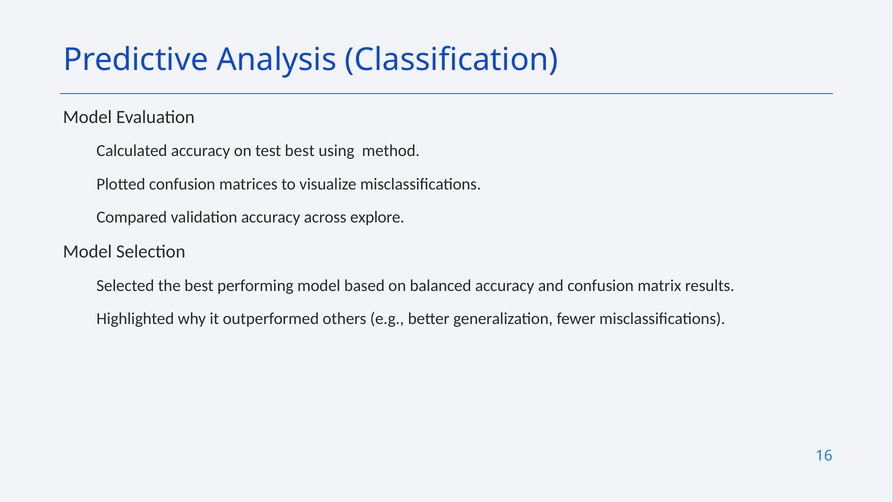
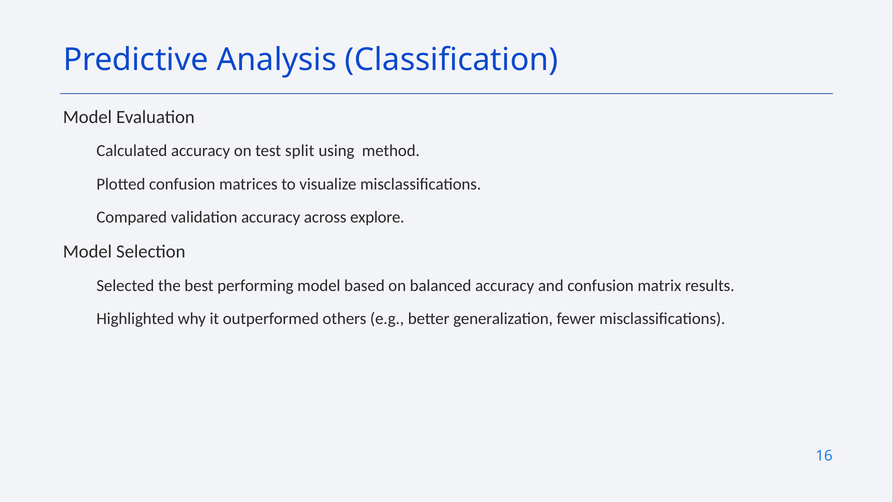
test best: best -> split
